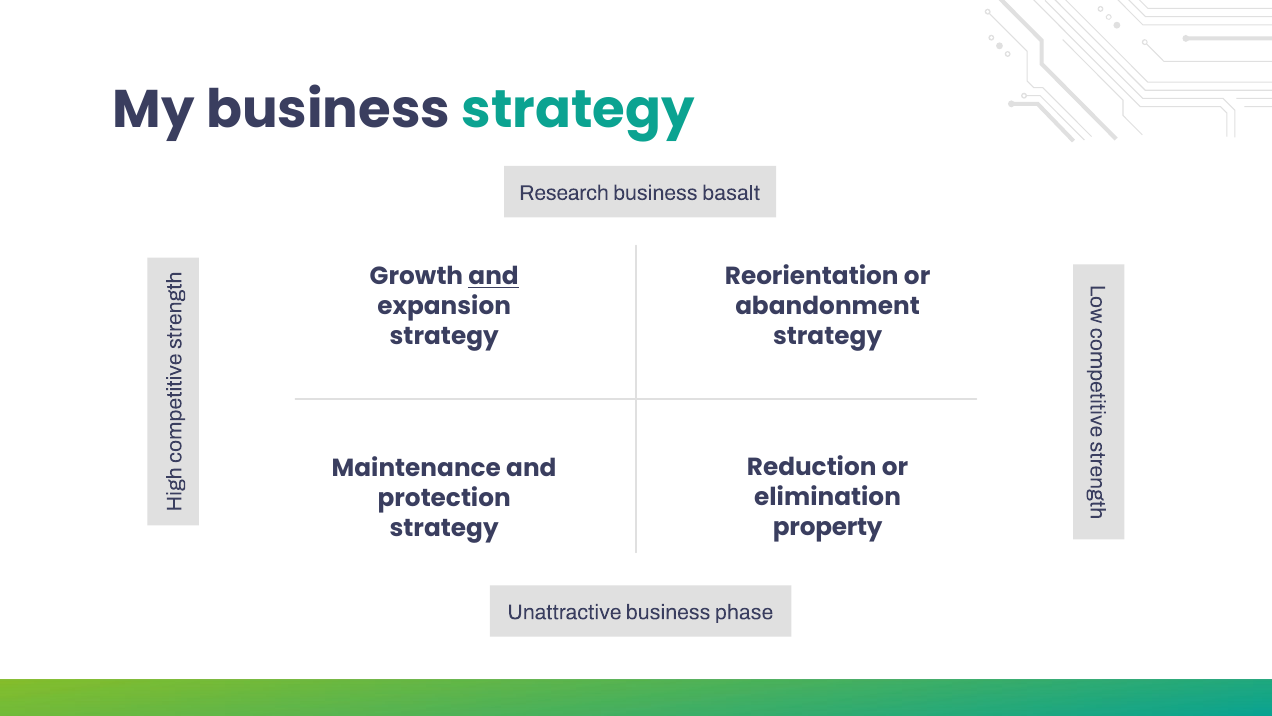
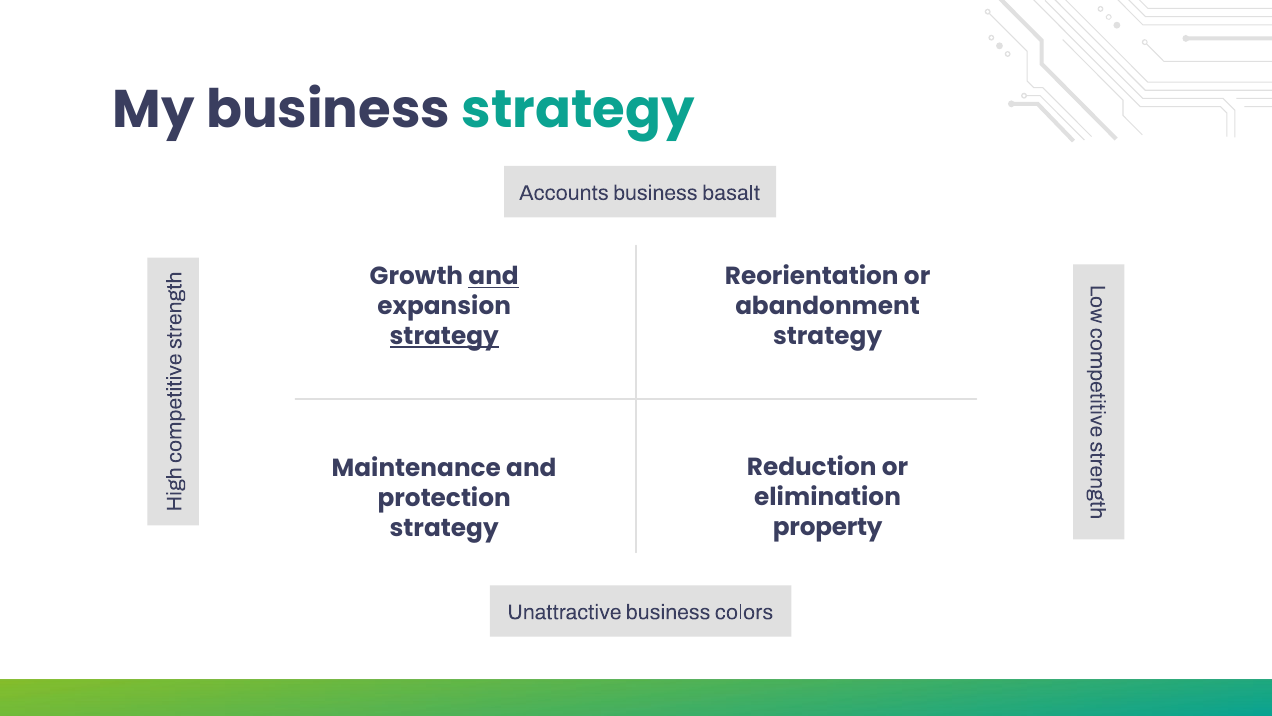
Research: Research -> Accounts
strategy at (444, 336) underline: none -> present
phase: phase -> colors
